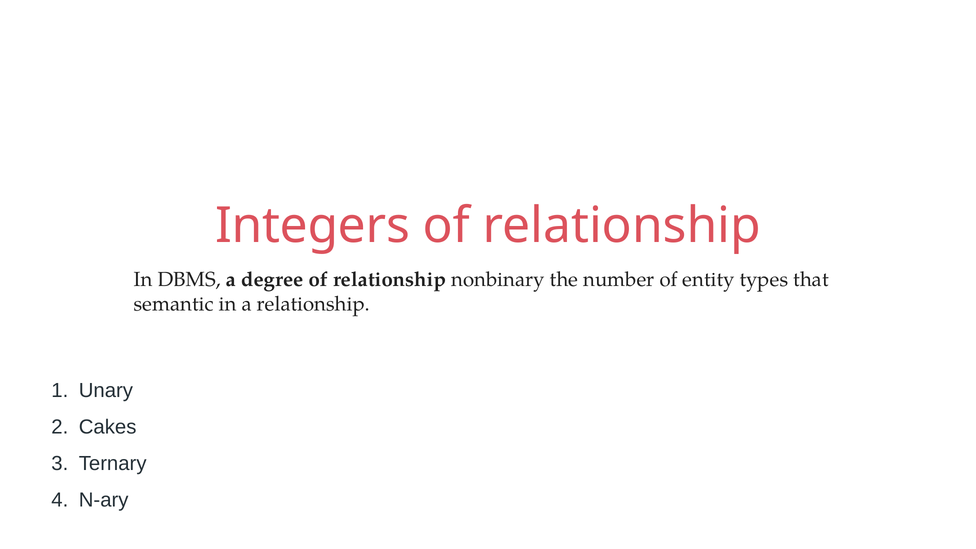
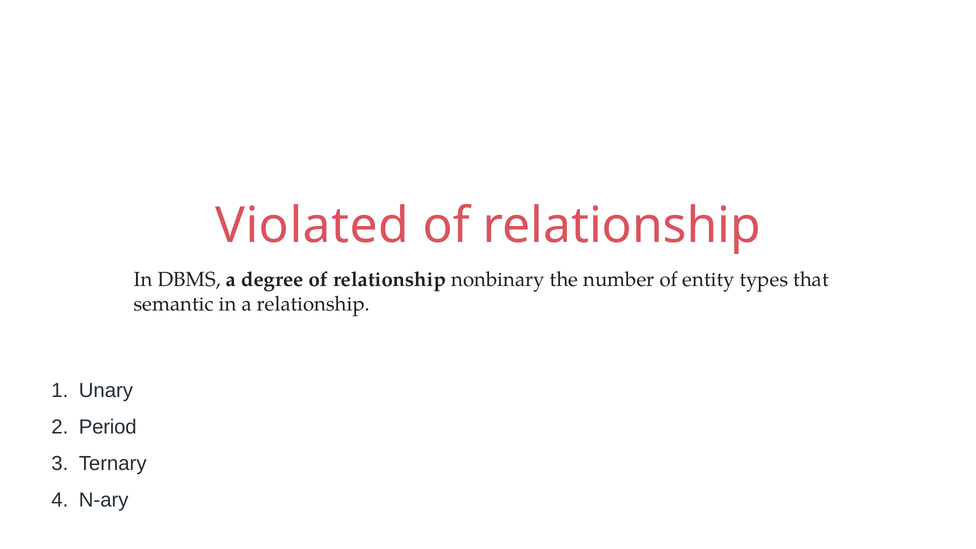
Integers: Integers -> Violated
Cakes: Cakes -> Period
